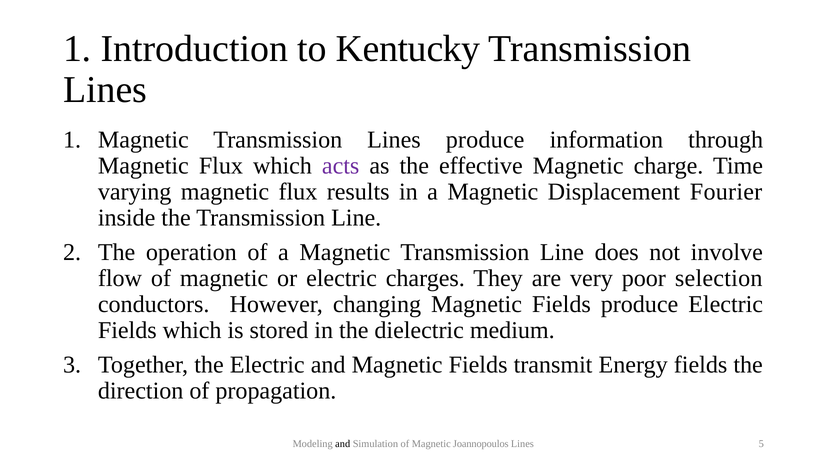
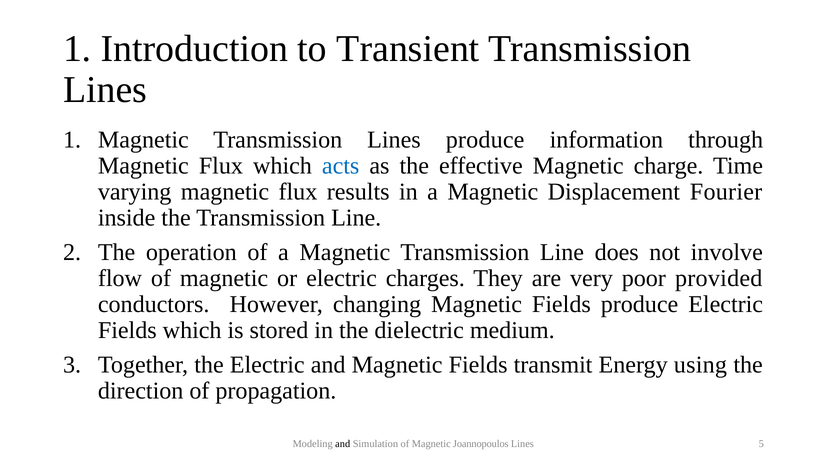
Kentucky: Kentucky -> Transient
acts colour: purple -> blue
selection: selection -> provided
Energy fields: fields -> using
